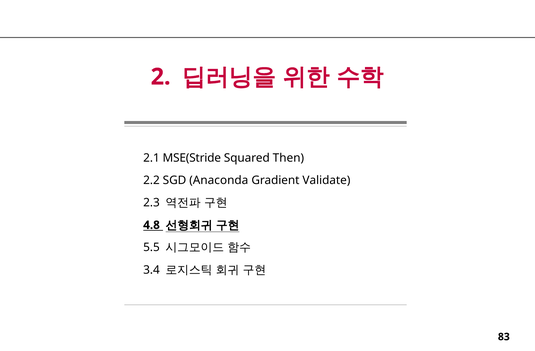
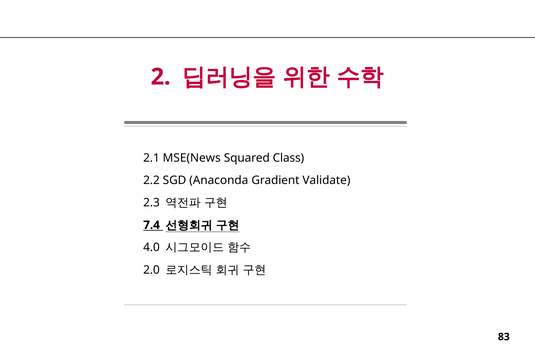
MSE(Stride: MSE(Stride -> MSE(News
Then: Then -> Class
4.8: 4.8 -> 7.4
5.5: 5.5 -> 4.0
3.4: 3.4 -> 2.0
